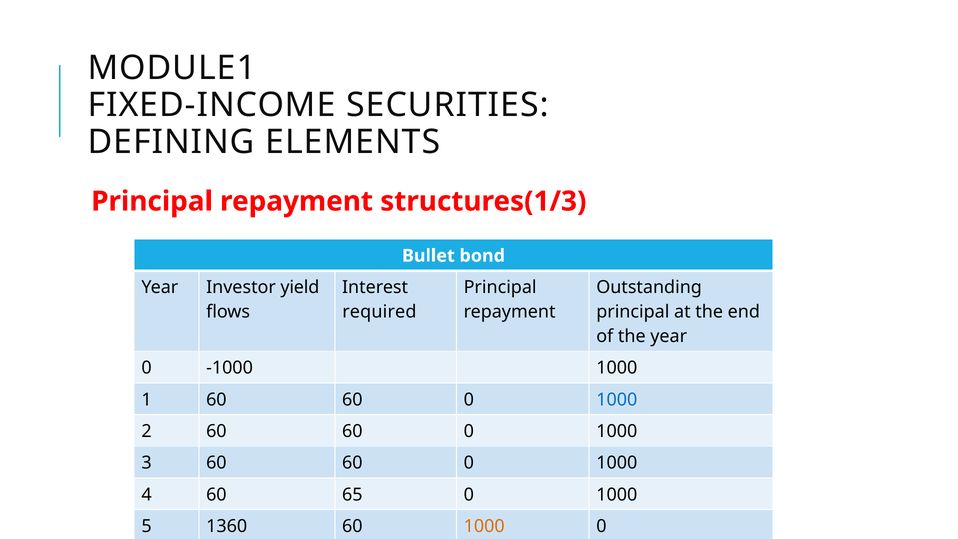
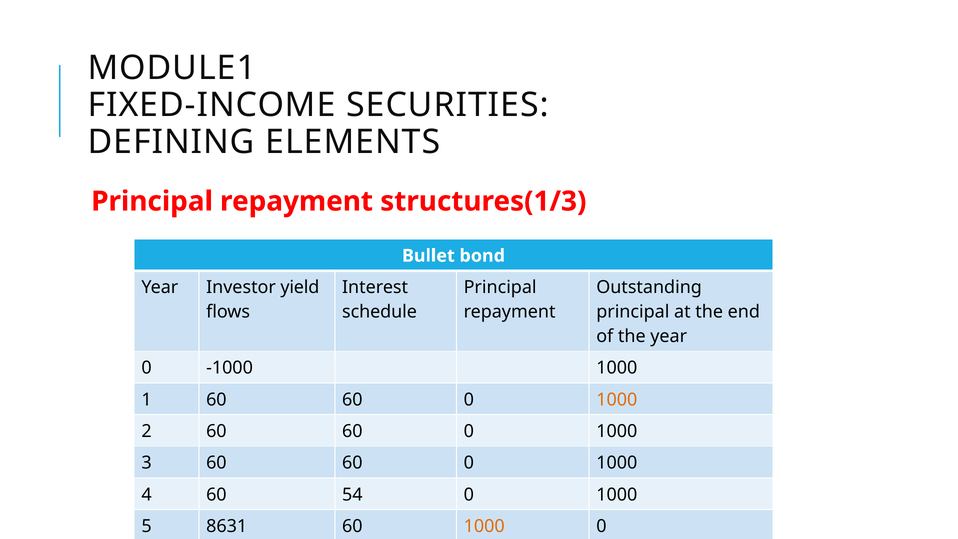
required: required -> schedule
1000 at (617, 400) colour: blue -> orange
65: 65 -> 54
1360: 1360 -> 8631
